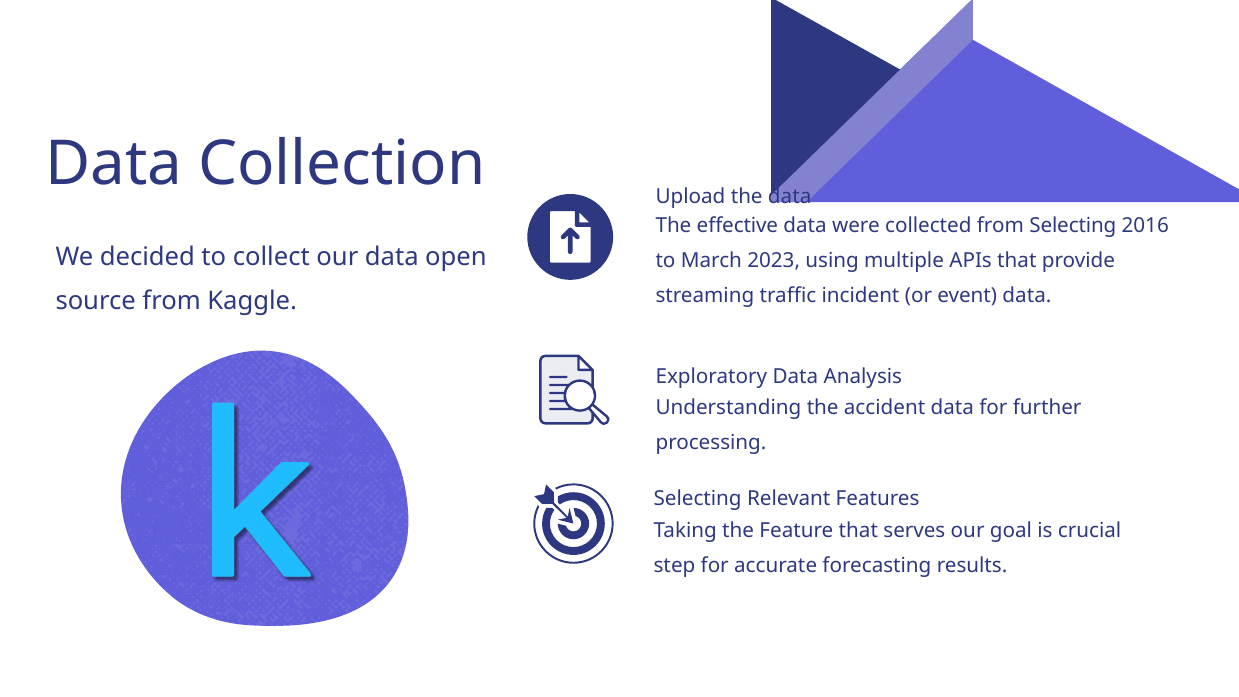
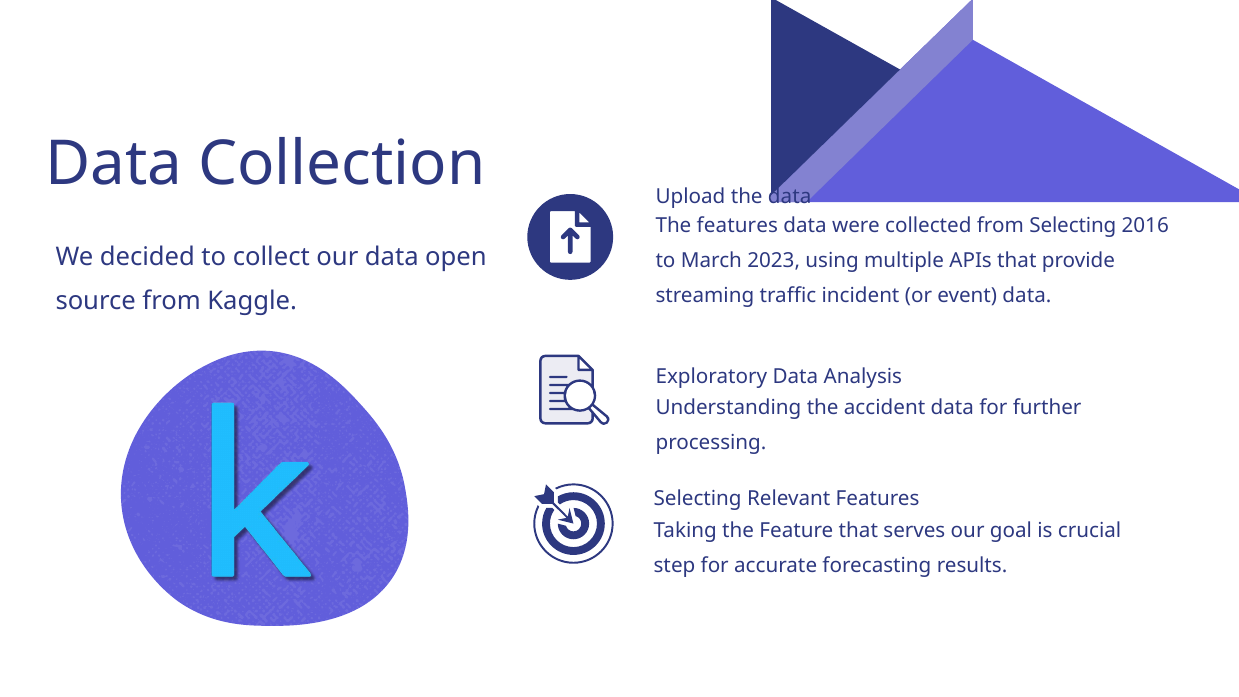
The effective: effective -> features
